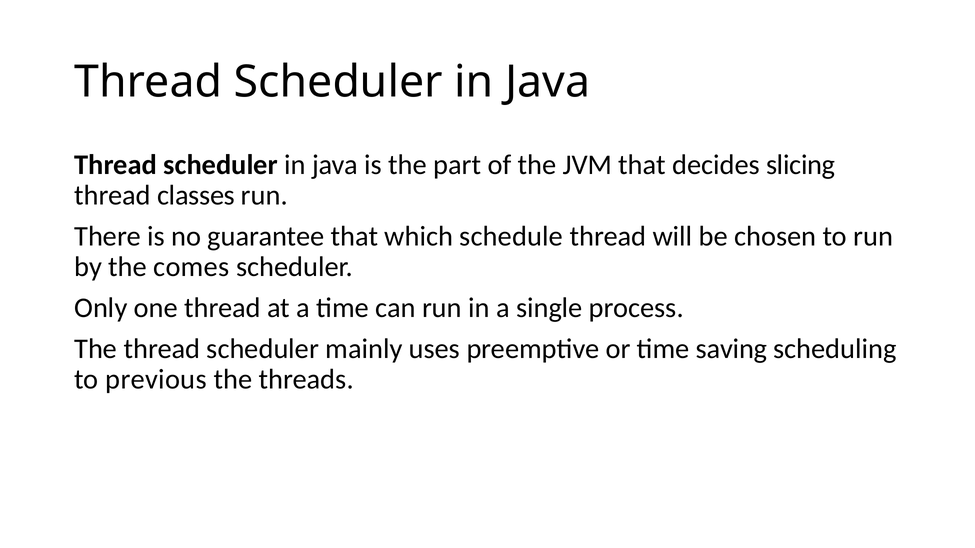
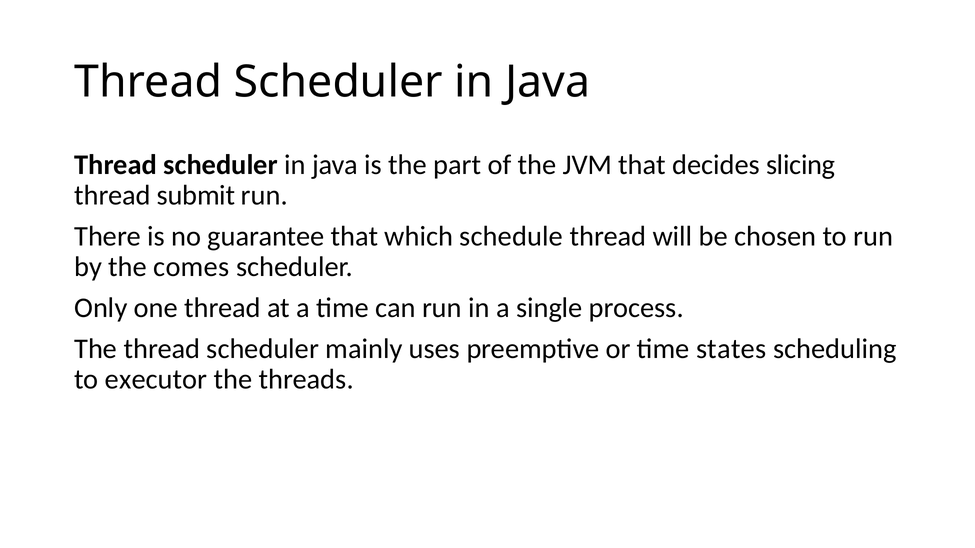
classes: classes -> submit
saving: saving -> states
previous: previous -> executor
